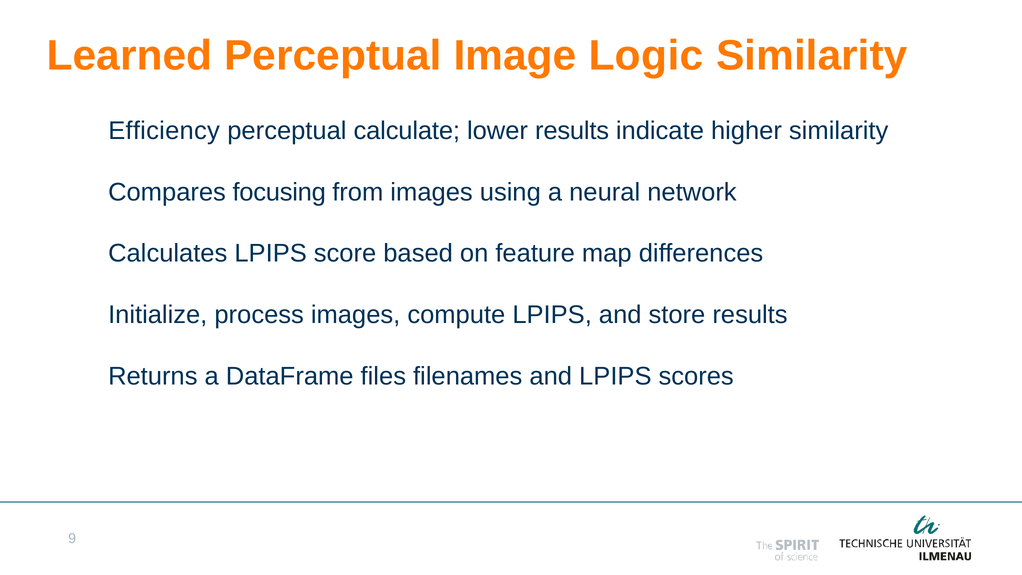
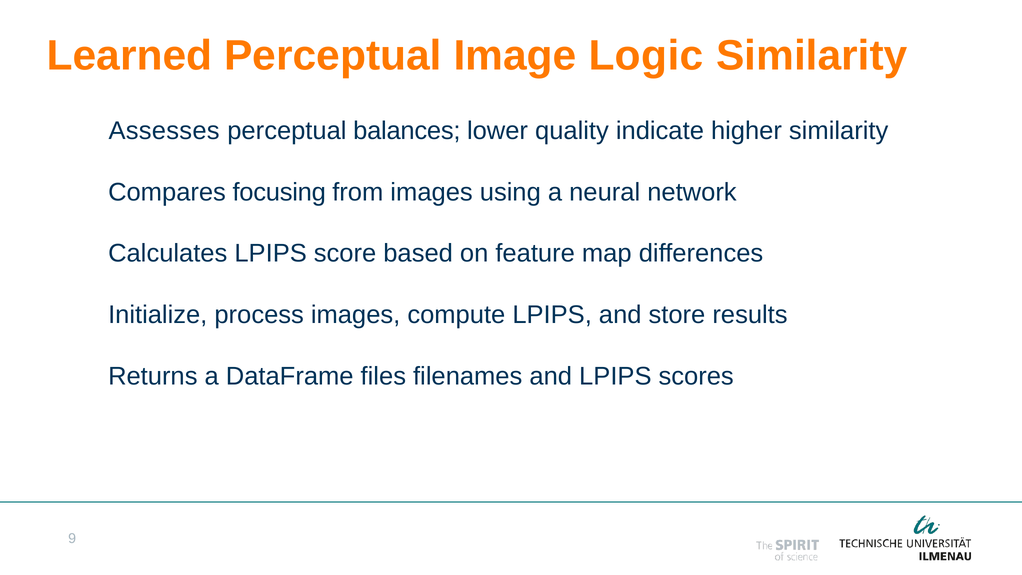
Efficiency: Efficiency -> Assesses
calculate: calculate -> balances
lower results: results -> quality
